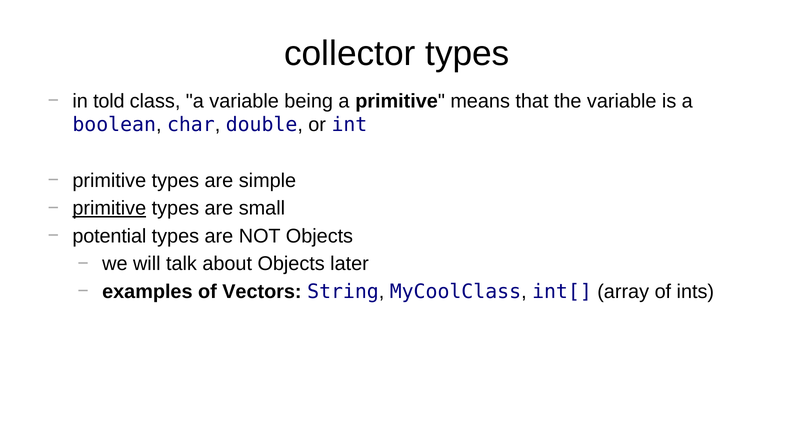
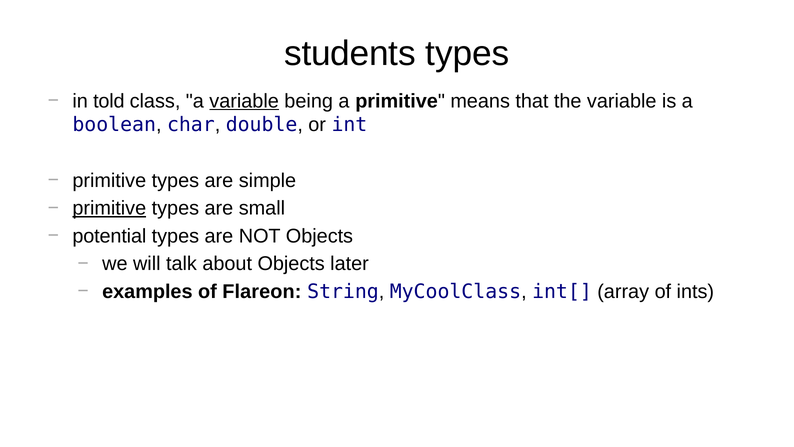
collector: collector -> students
variable at (244, 101) underline: none -> present
Vectors: Vectors -> Flareon
